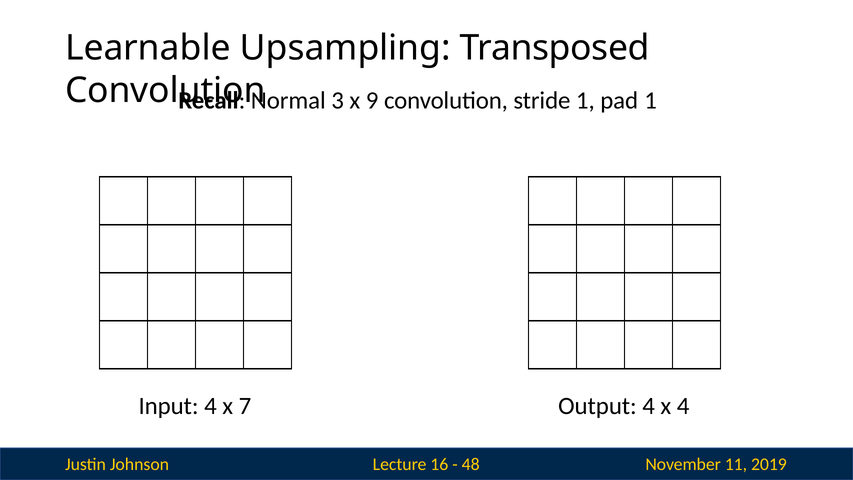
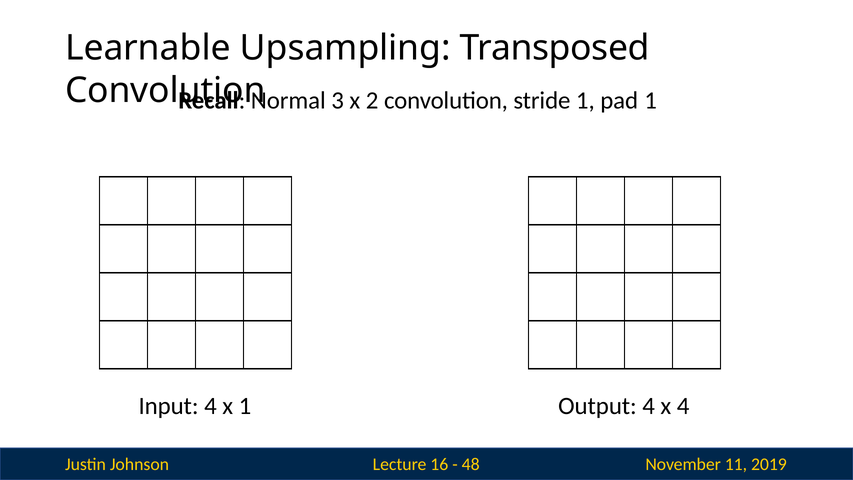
9: 9 -> 2
x 7: 7 -> 1
